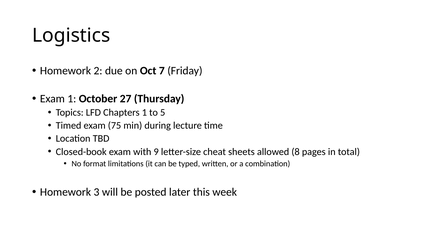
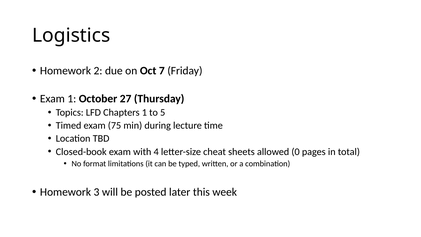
9: 9 -> 4
8: 8 -> 0
